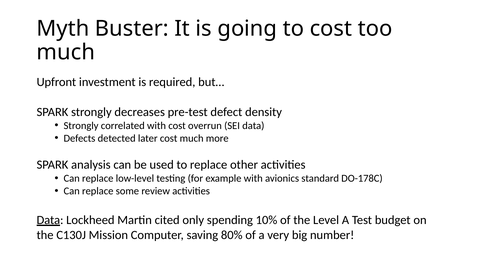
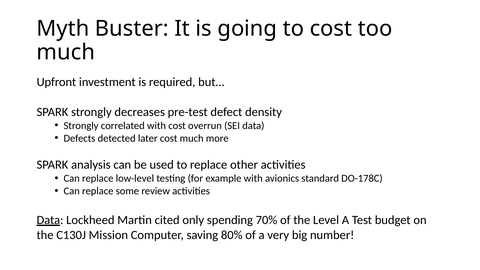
10%: 10% -> 70%
